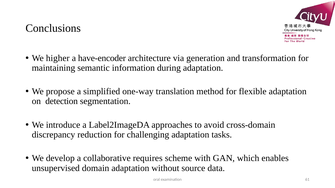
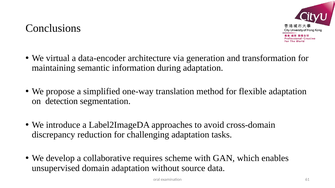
higher: higher -> virtual
have-encoder: have-encoder -> data-encoder
